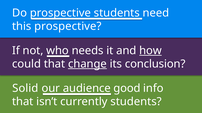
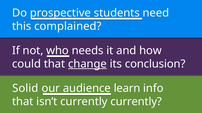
this prospective: prospective -> complained
how underline: present -> none
good: good -> learn
currently students: students -> currently
